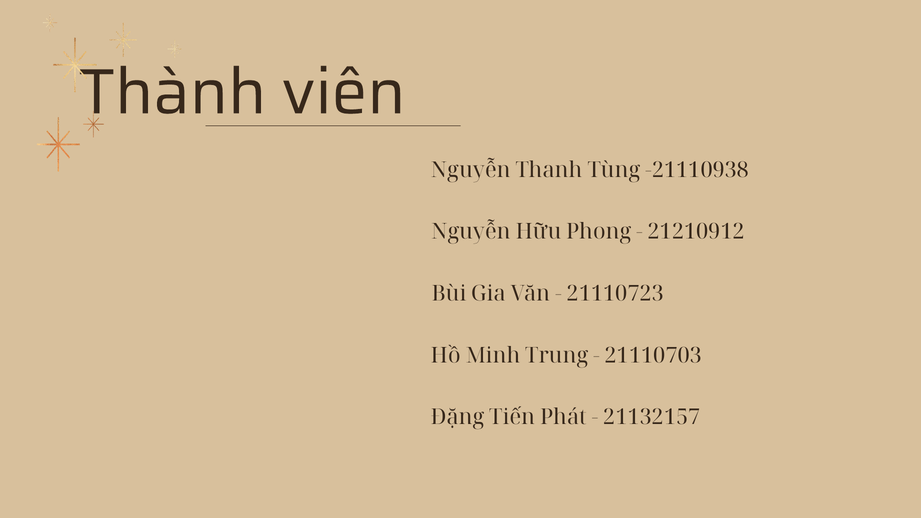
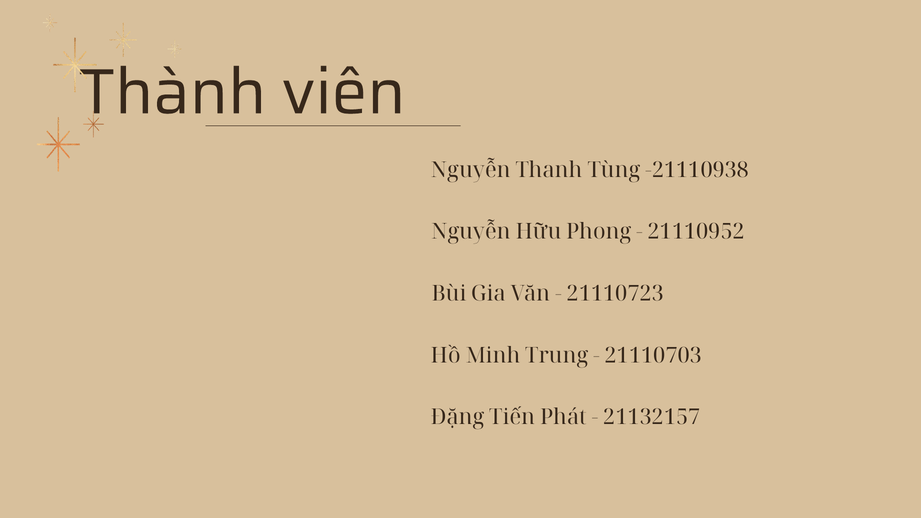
21210912: 21210912 -> 21110952
